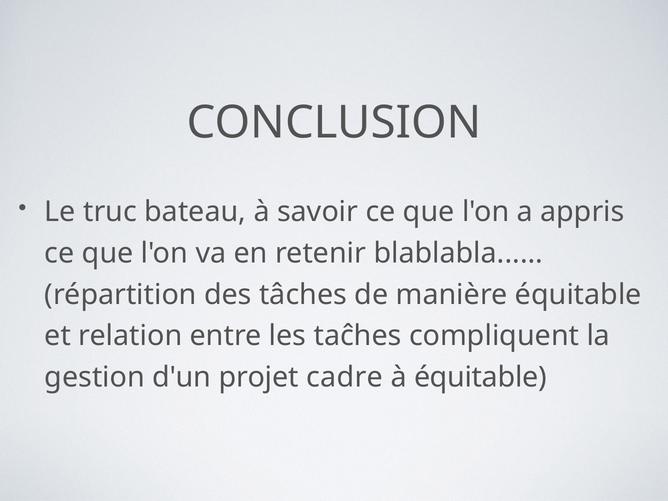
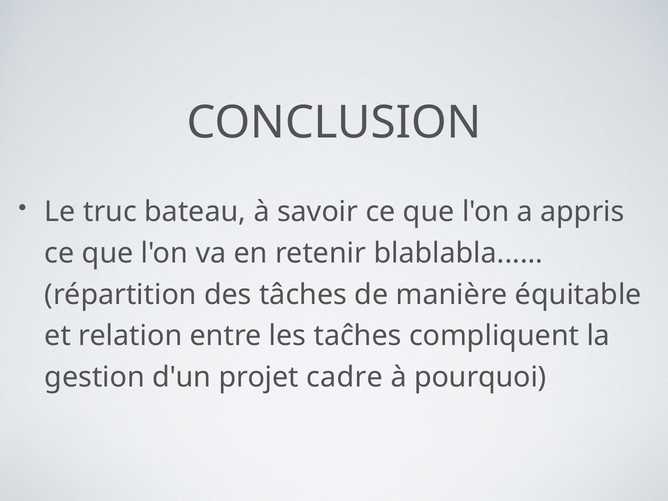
à équitable: équitable -> pourquoi
